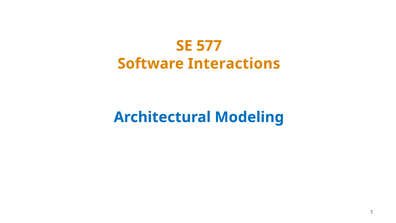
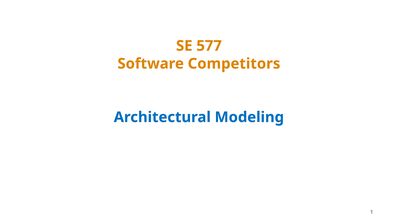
Interactions: Interactions -> Competitors
